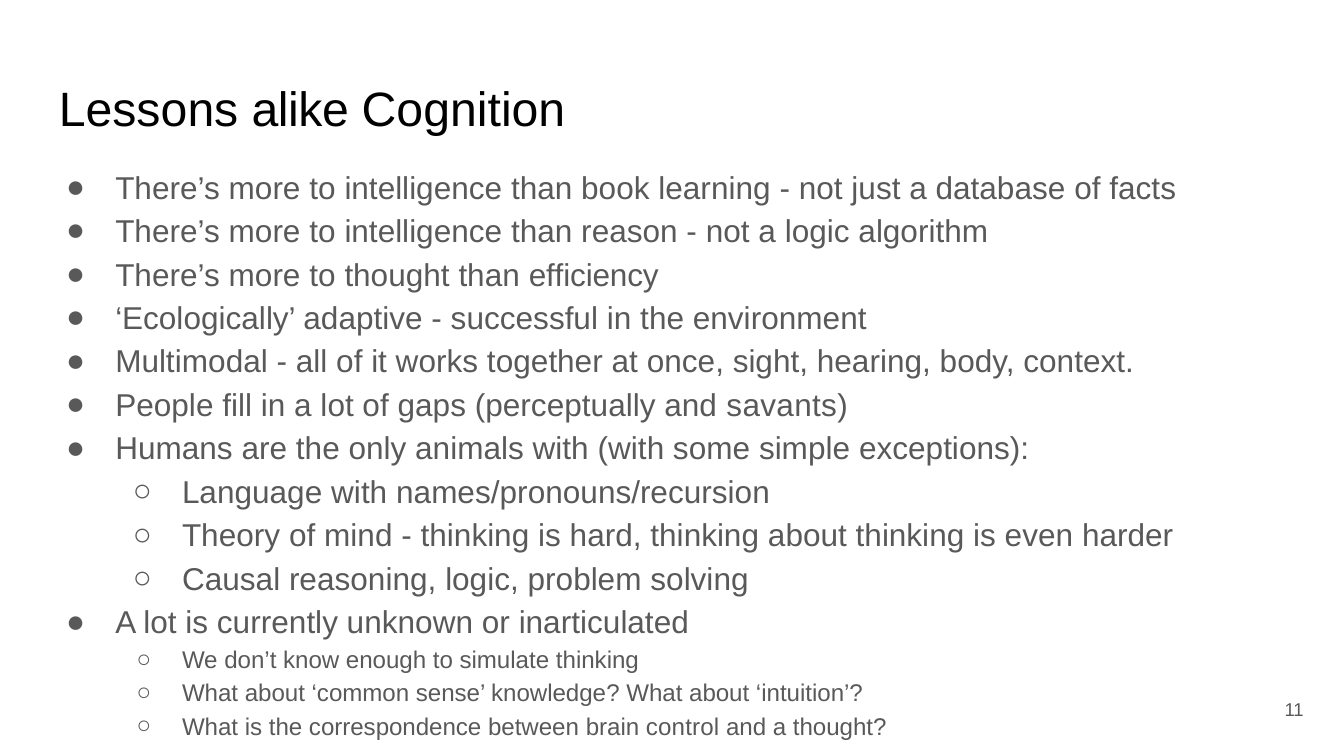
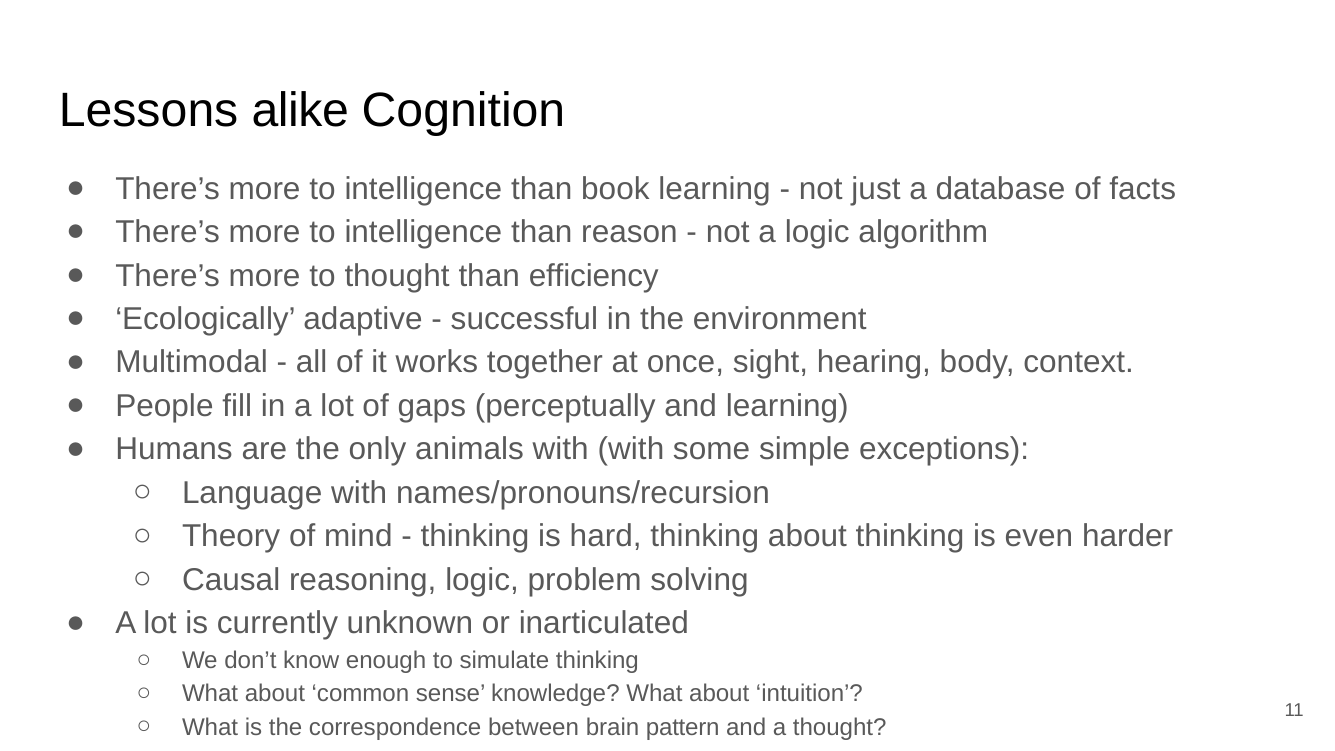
and savants: savants -> learning
control: control -> pattern
